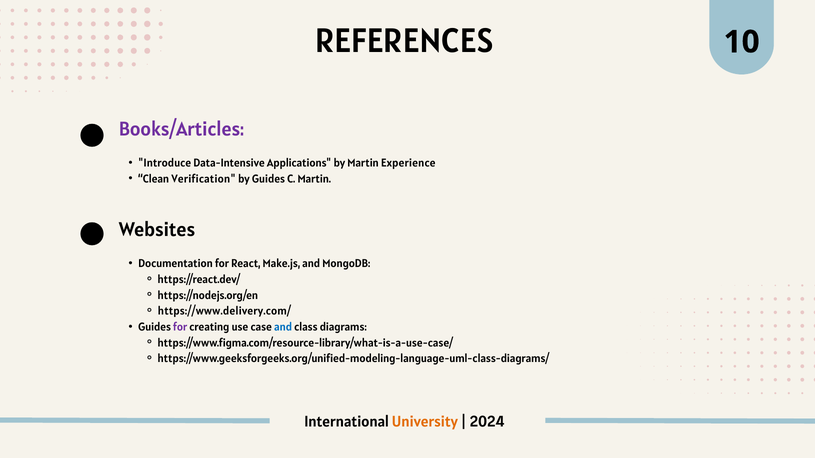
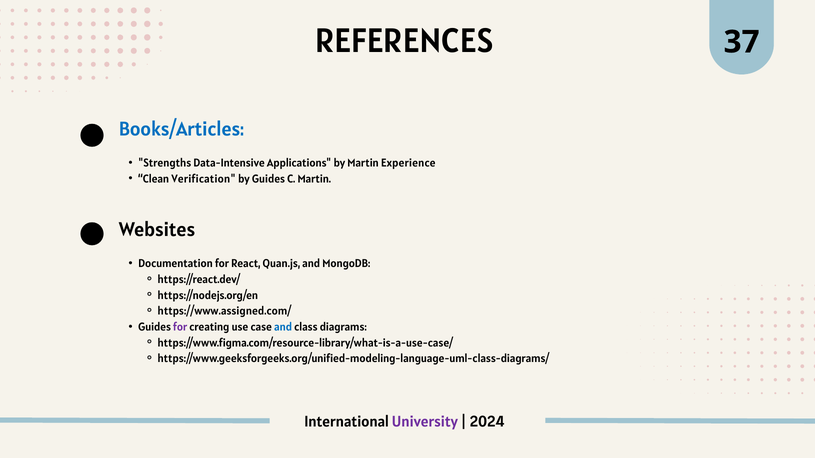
10: 10 -> 37
Books/Articles colour: purple -> blue
Introduce: Introduce -> Strengths
Make.js: Make.js -> Quan.js
https://www.delivery.com/: https://www.delivery.com/ -> https://www.assigned.com/
University colour: orange -> purple
